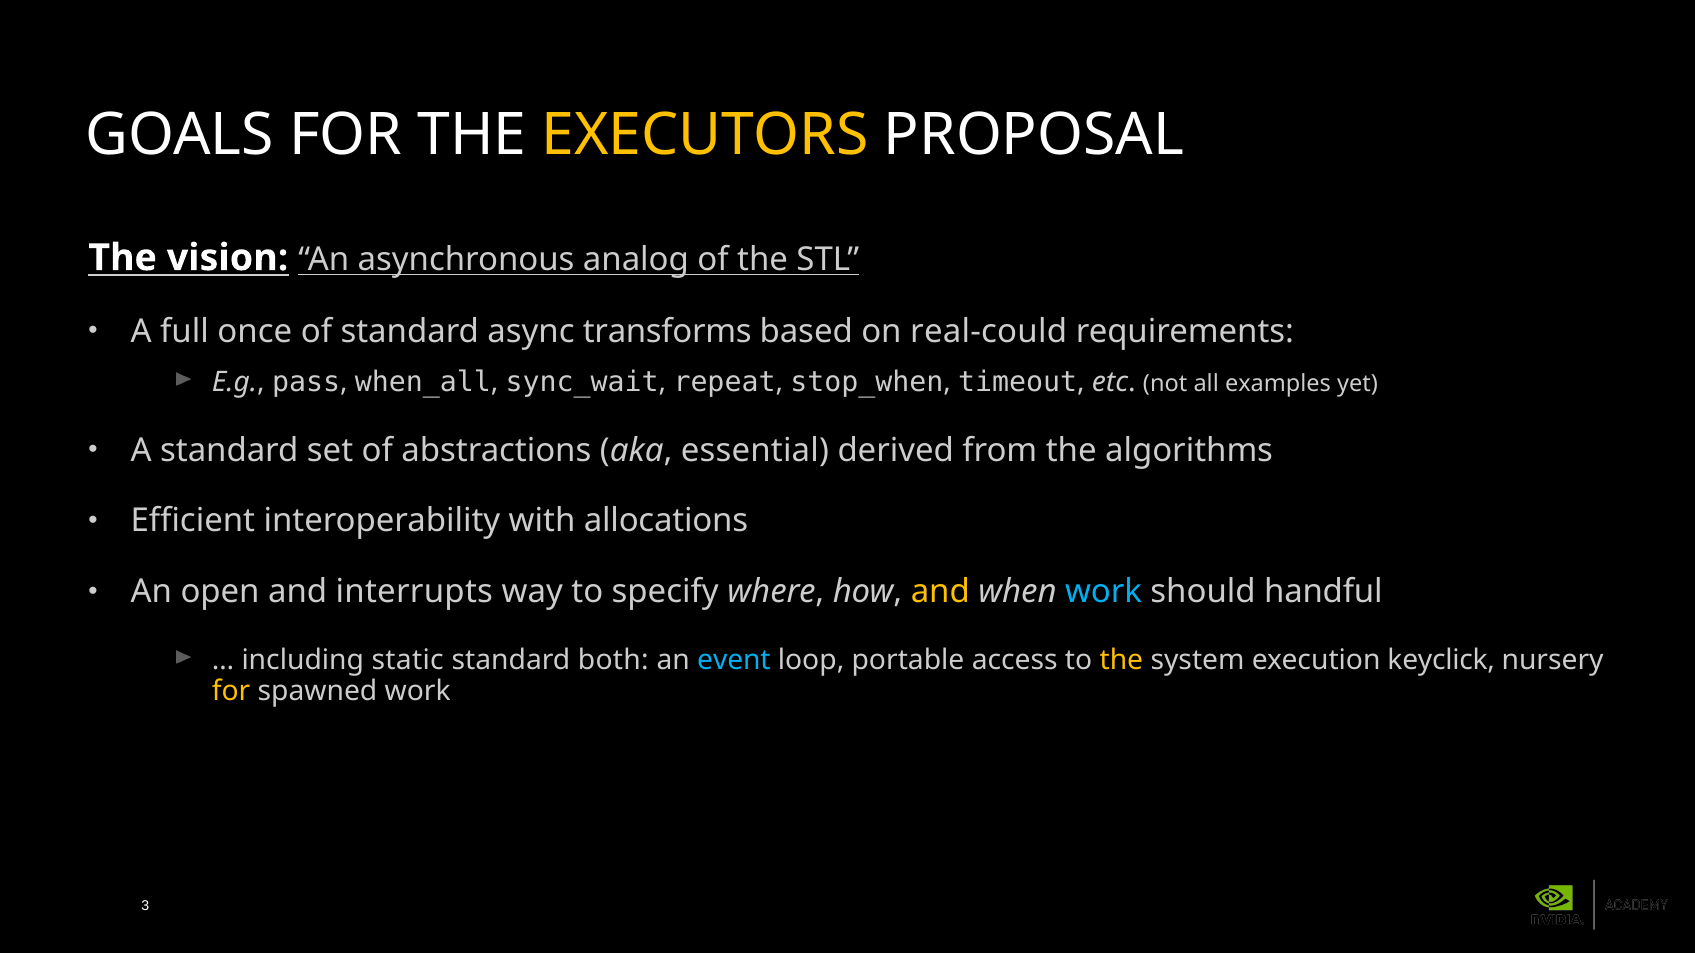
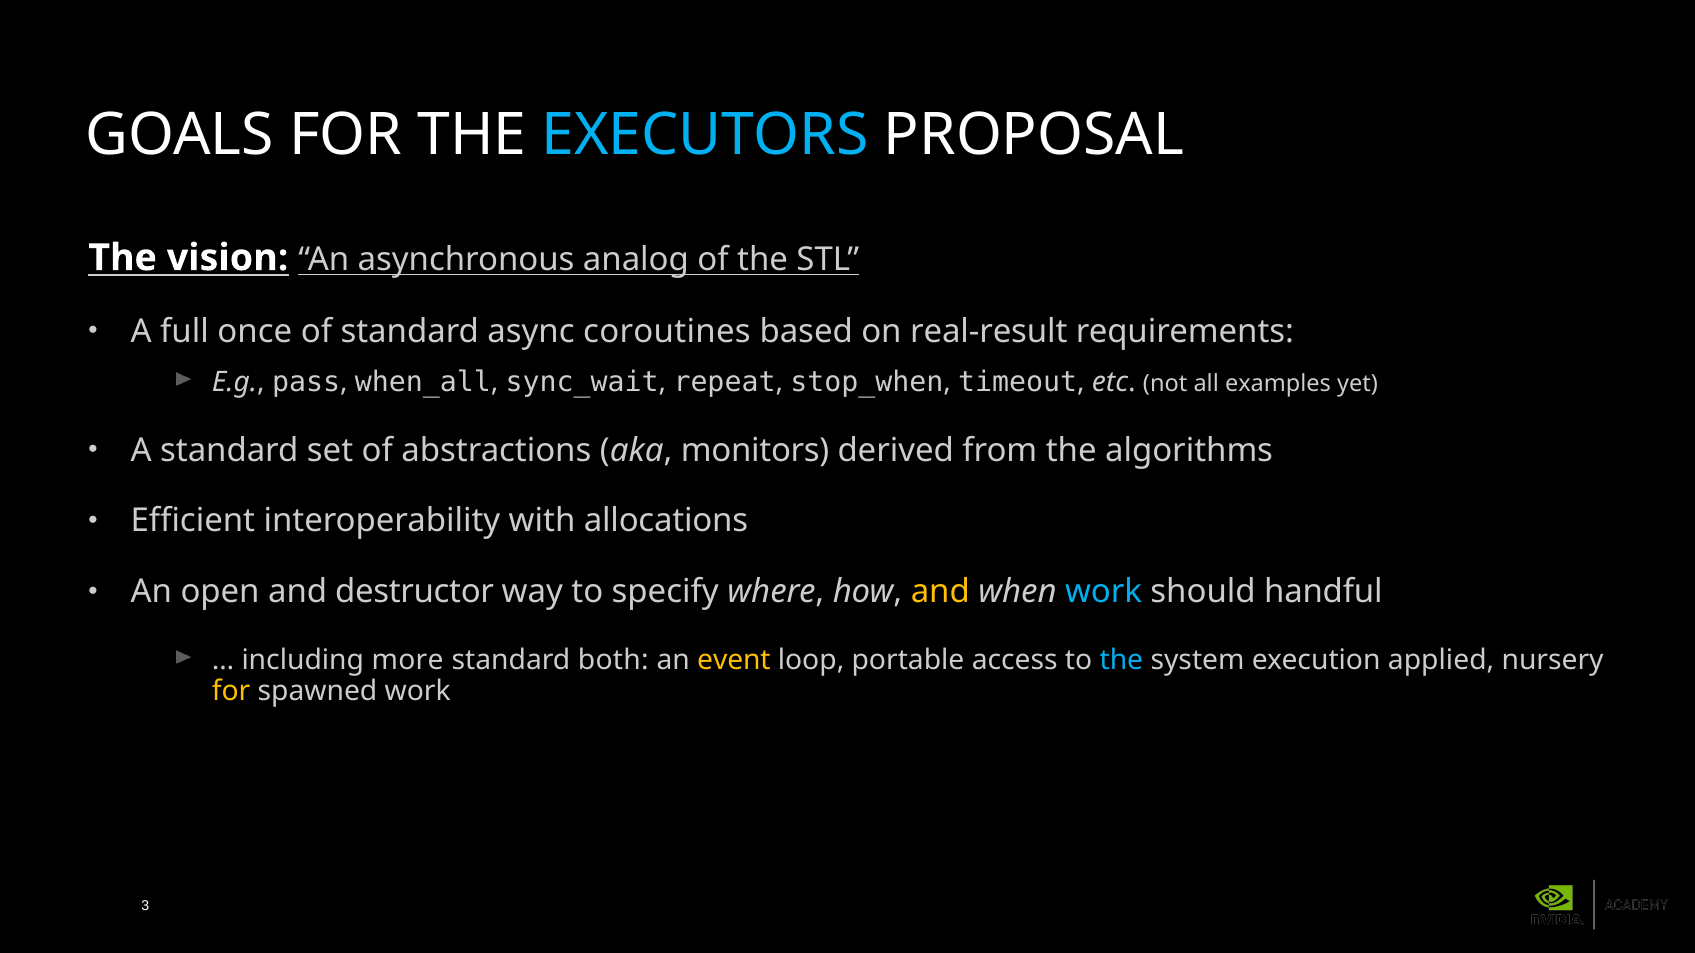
EXECUTORS colour: yellow -> light blue
transforms: transforms -> coroutines
real-could: real-could -> real-result
essential: essential -> monitors
interrupts: interrupts -> destructor
static: static -> more
event colour: light blue -> yellow
the at (1121, 661) colour: yellow -> light blue
keyclick: keyclick -> applied
